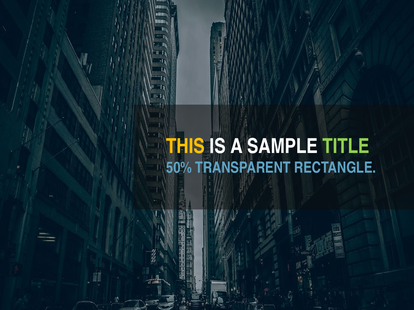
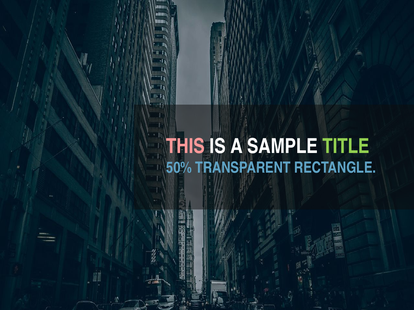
THIS colour: yellow -> pink
